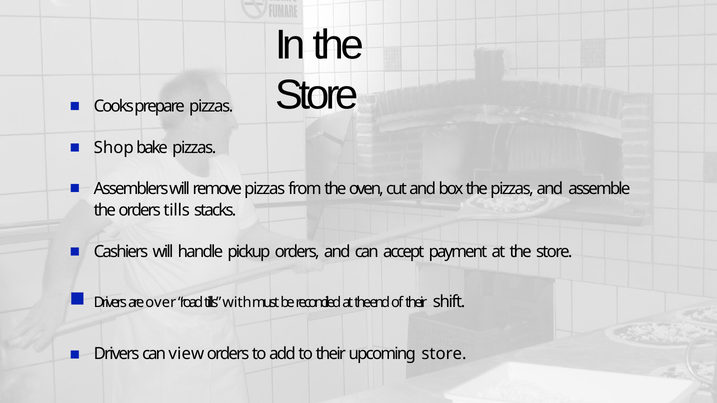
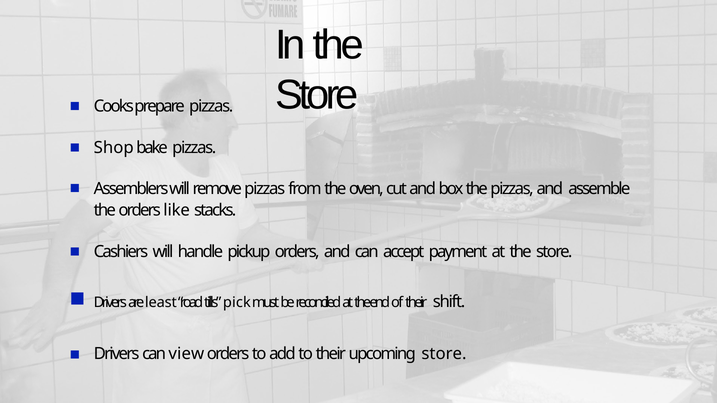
orders tills: tills -> like
over: over -> least
with: with -> pick
